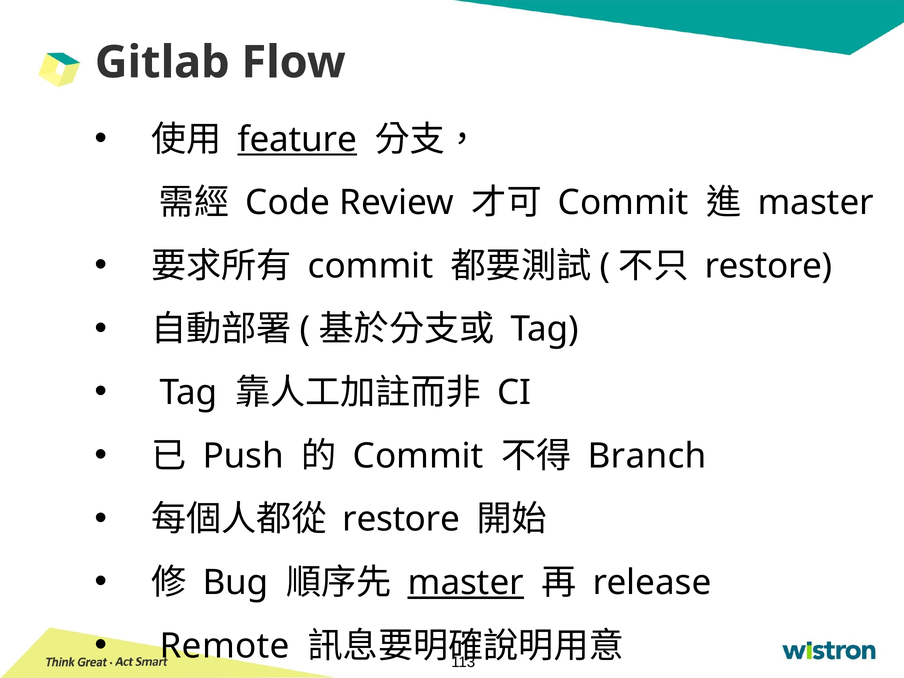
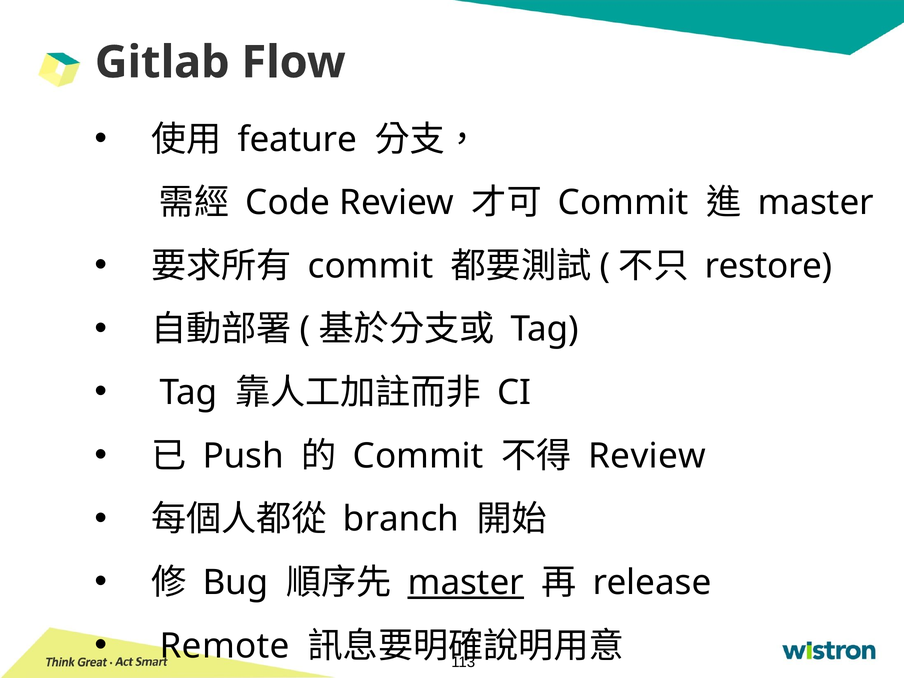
feature underline: present -> none
Branch at (647, 456): Branch -> Review
restore at (401, 519): restore -> branch
